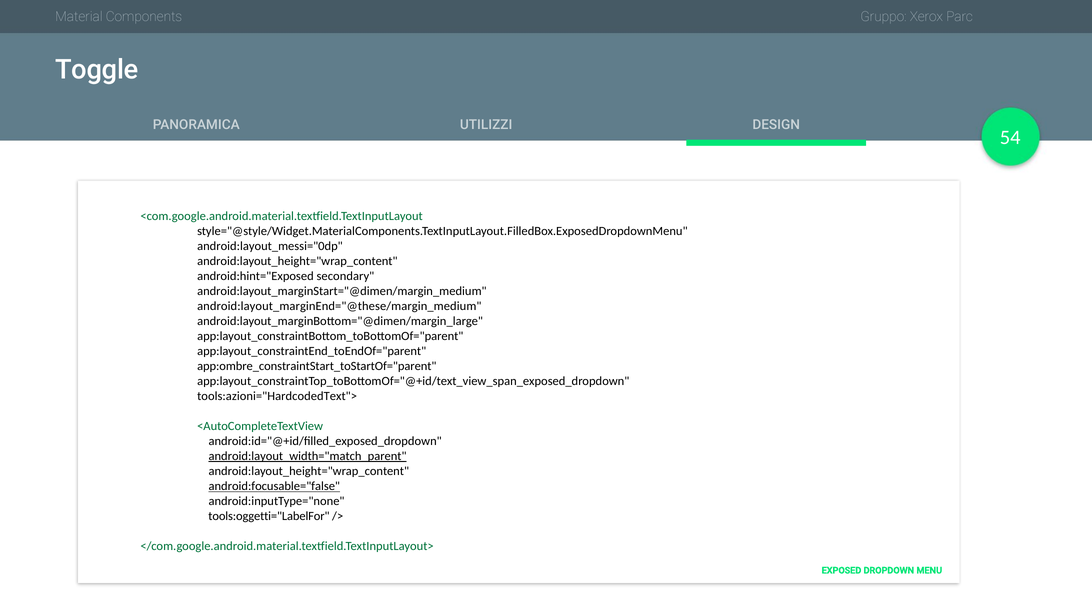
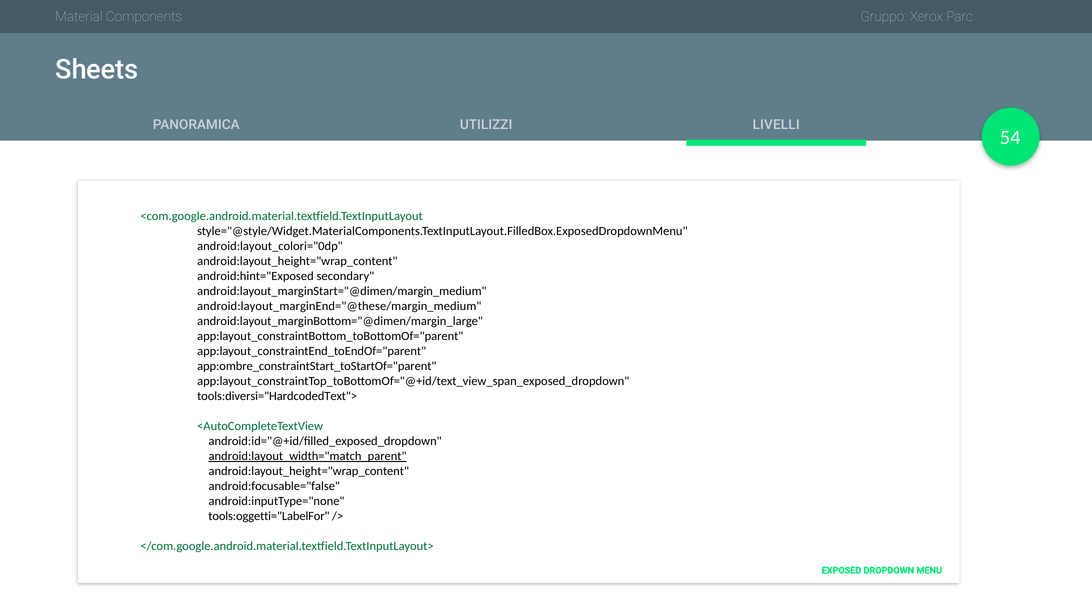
Toggle: Toggle -> Sheets
DESIGN: DESIGN -> LIVELLI
android:layout_messi="0dp: android:layout_messi="0dp -> android:layout_colori="0dp
tools:azioni="HardcodedText">: tools:azioni="HardcodedText"> -> tools:diversi="HardcodedText">
android:focusable="false underline: present -> none
